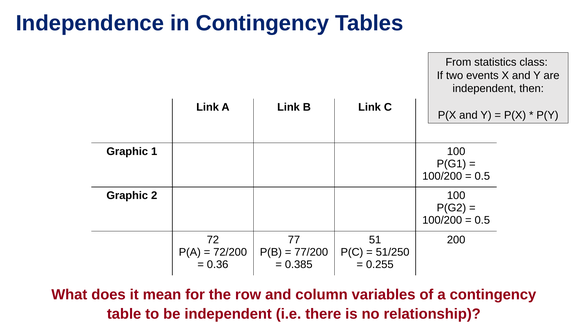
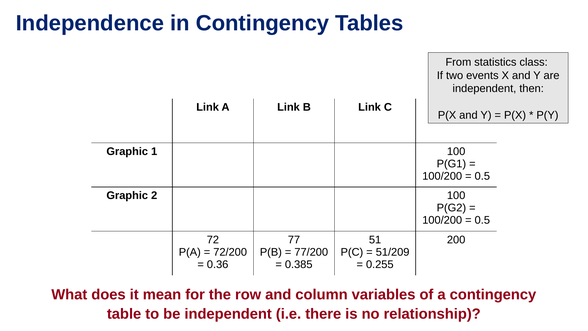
51/250: 51/250 -> 51/209
